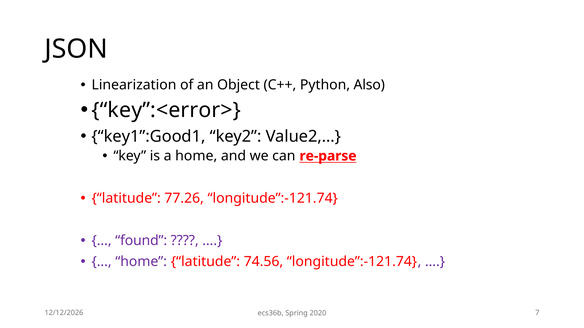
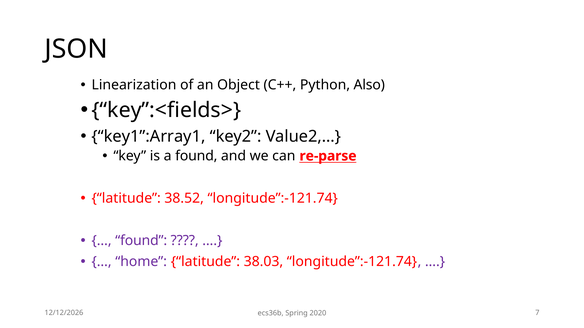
key”:<error>: key”:<error> -> key”:<fields>
key1”:Good1: key1”:Good1 -> key1”:Array1
a home: home -> found
77.26: 77.26 -> 38.52
74.56: 74.56 -> 38.03
